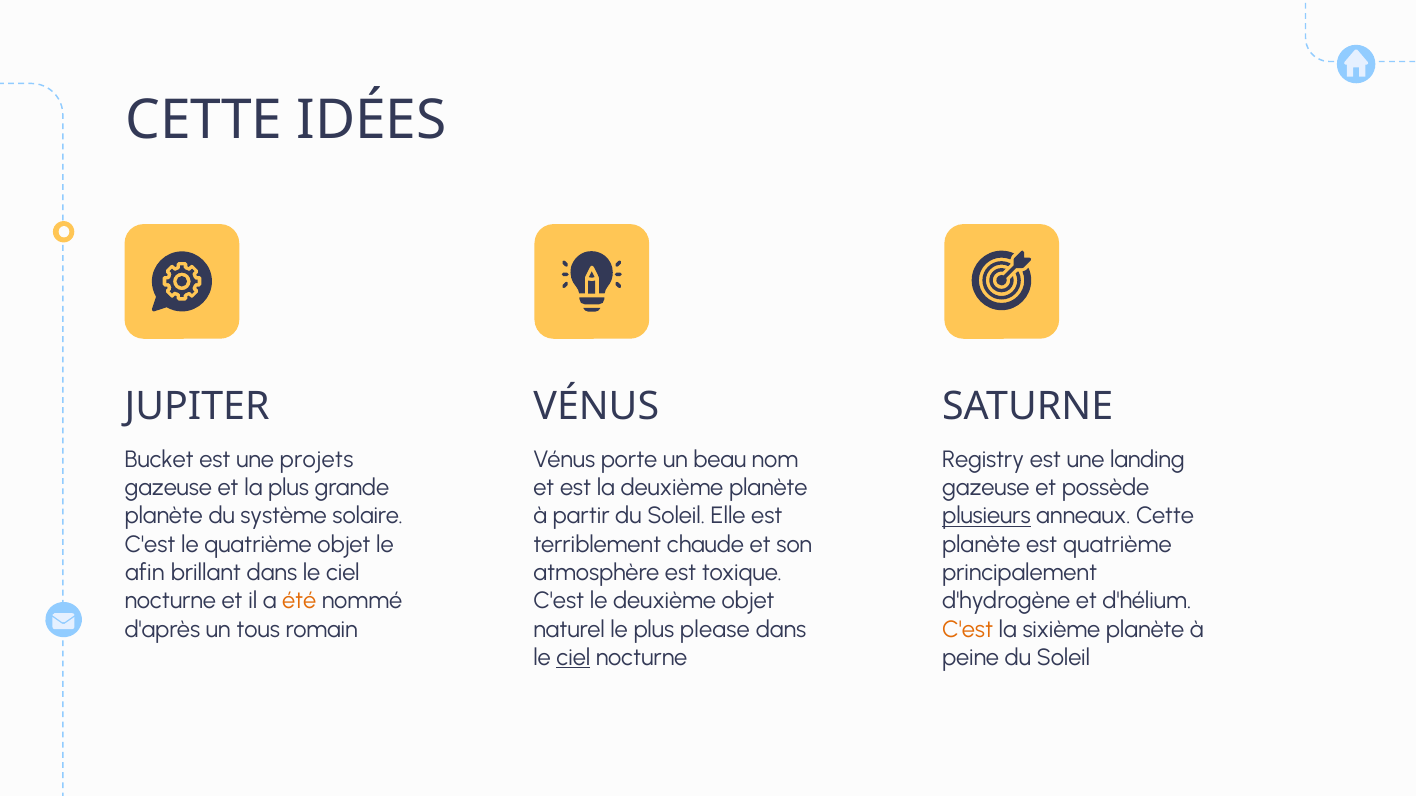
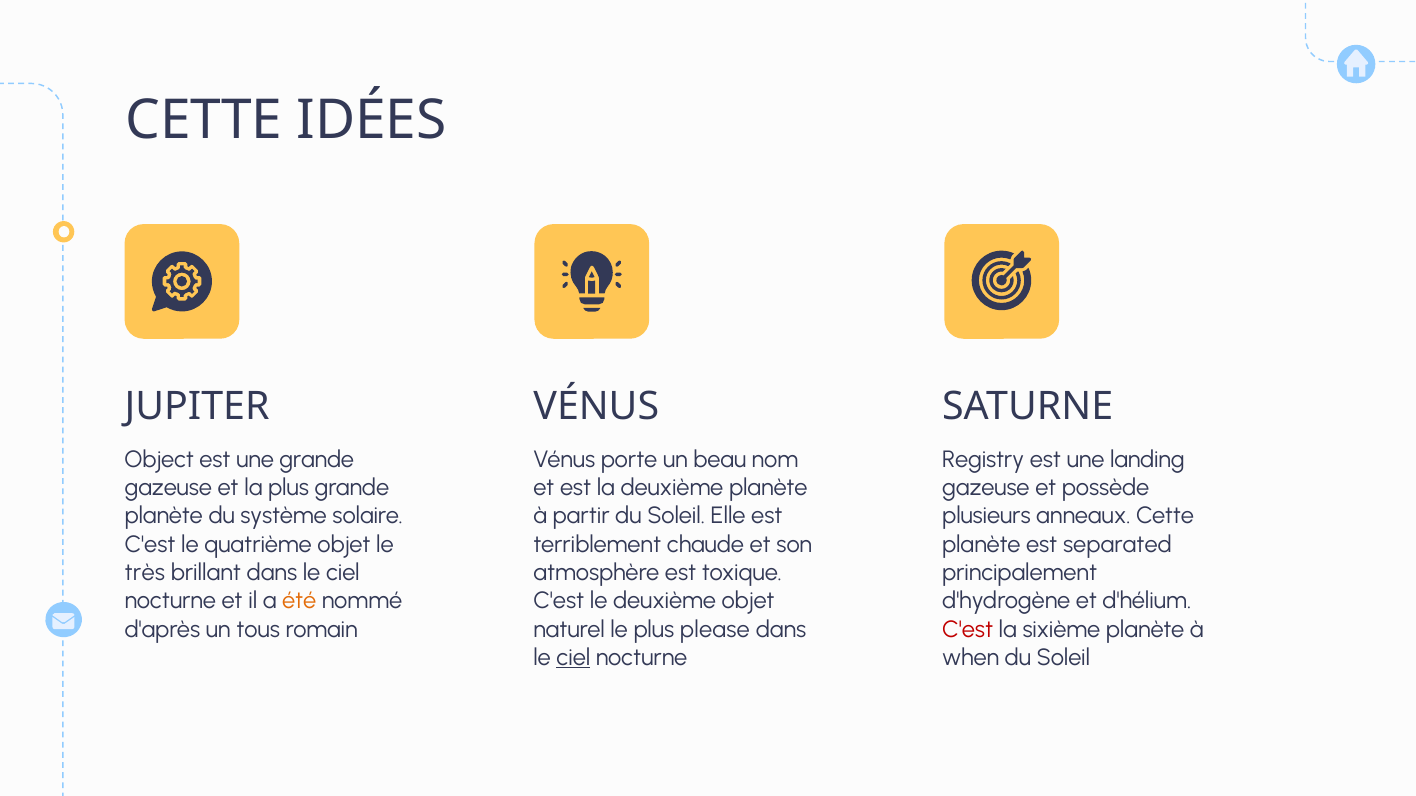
Bucket: Bucket -> Object
une projets: projets -> grande
plusieurs underline: present -> none
est quatrième: quatrième -> separated
afin: afin -> très
C'est at (968, 630) colour: orange -> red
peine: peine -> when
